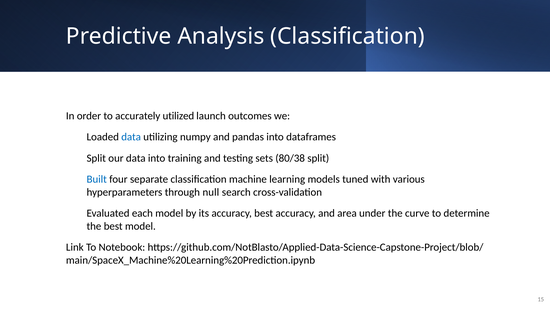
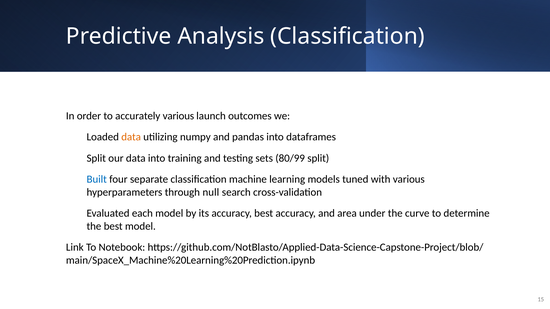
accurately utilized: utilized -> various
data at (131, 137) colour: blue -> orange
80/38: 80/38 -> 80/99
